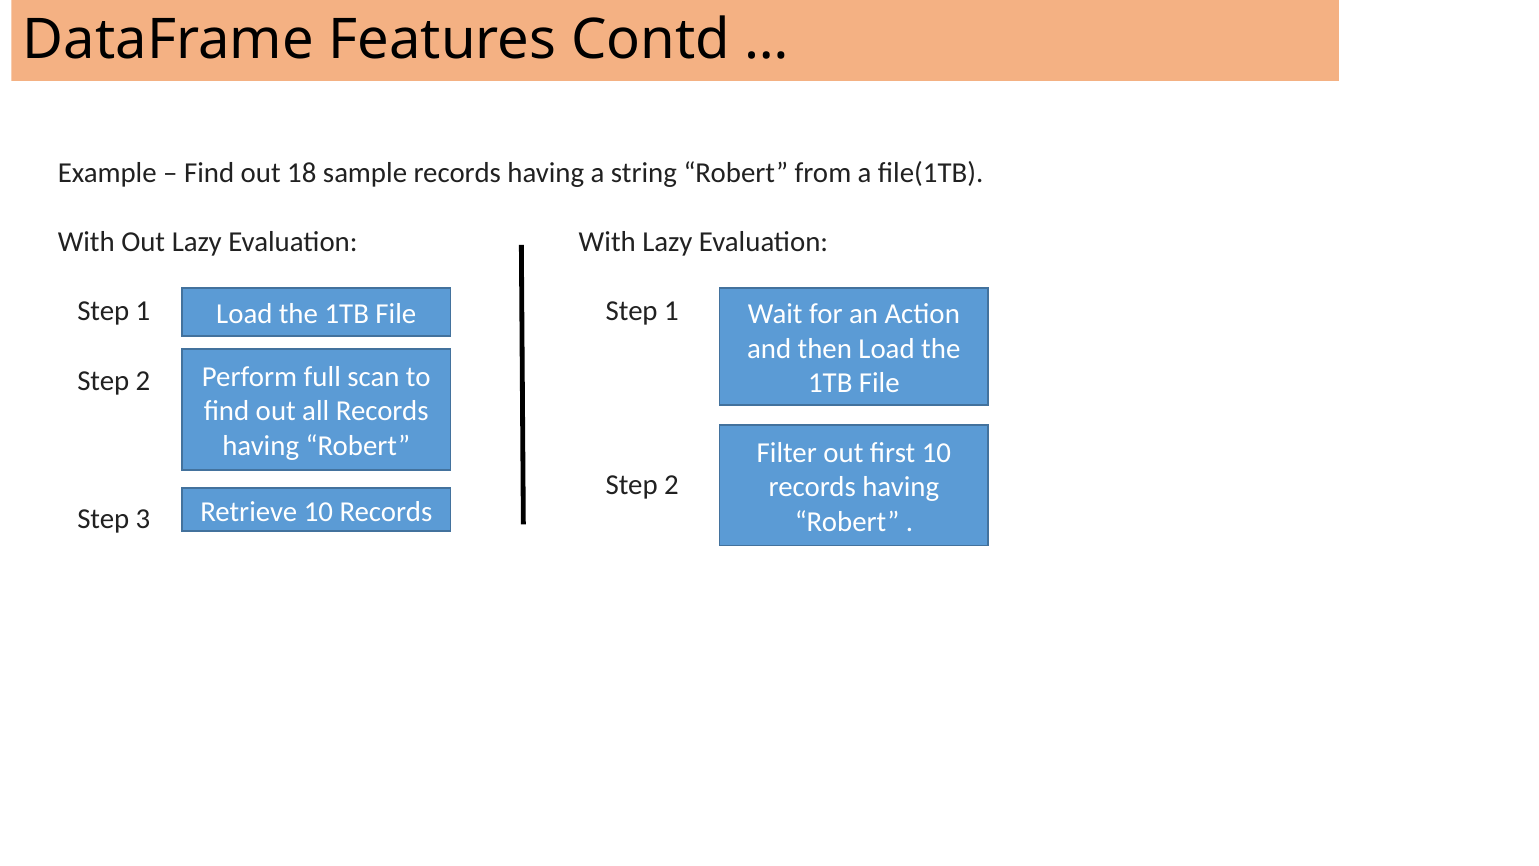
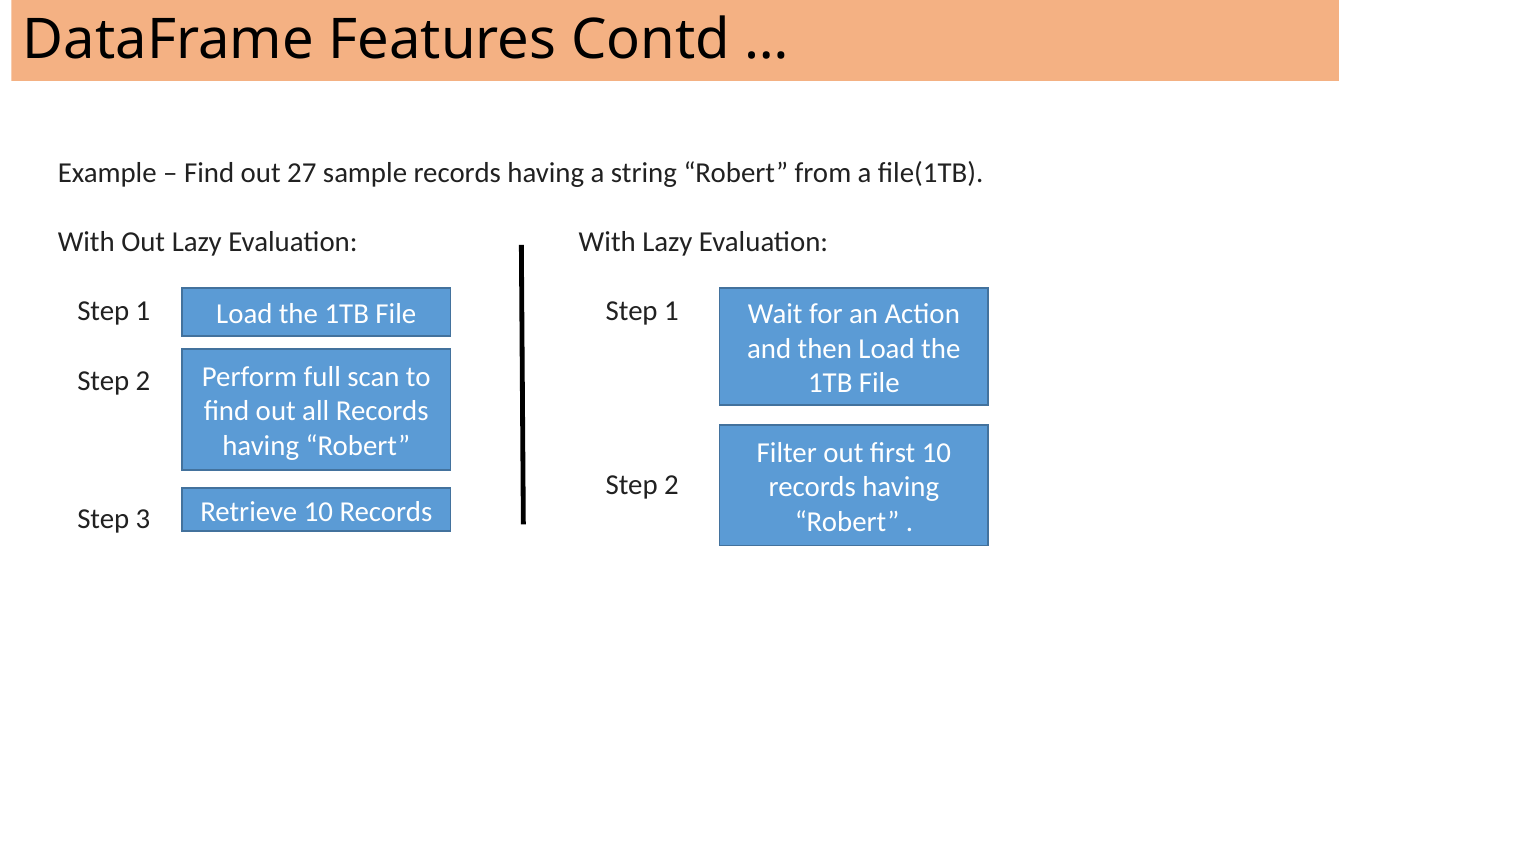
18: 18 -> 27
